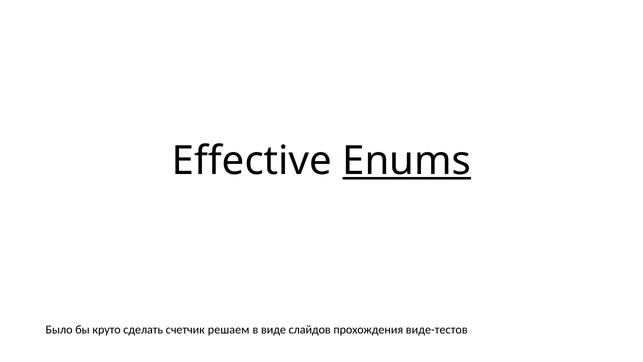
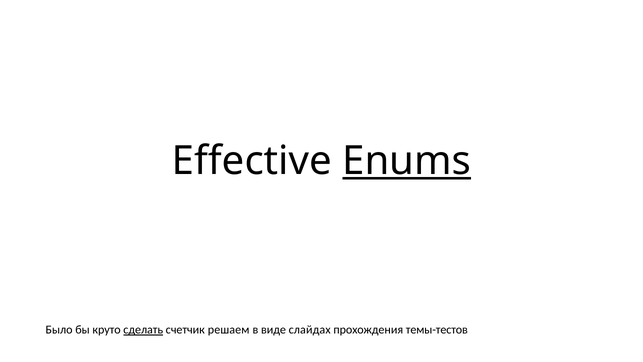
сделать underline: none -> present
слайдов: слайдов -> слайдах
виде-тестов: виде-тестов -> темы-тестов
